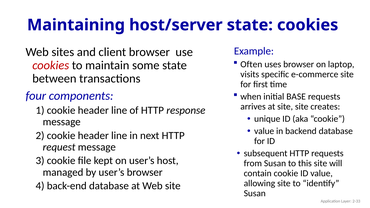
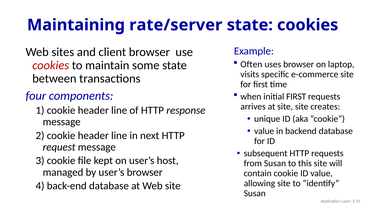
host/server: host/server -> rate/server
initial BASE: BASE -> FIRST
